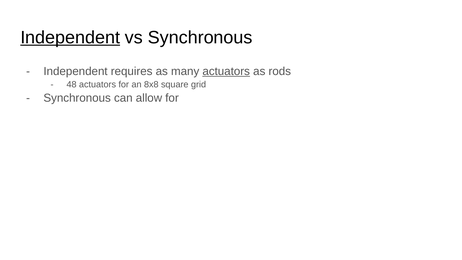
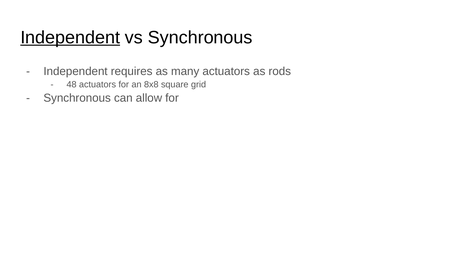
actuators at (226, 71) underline: present -> none
